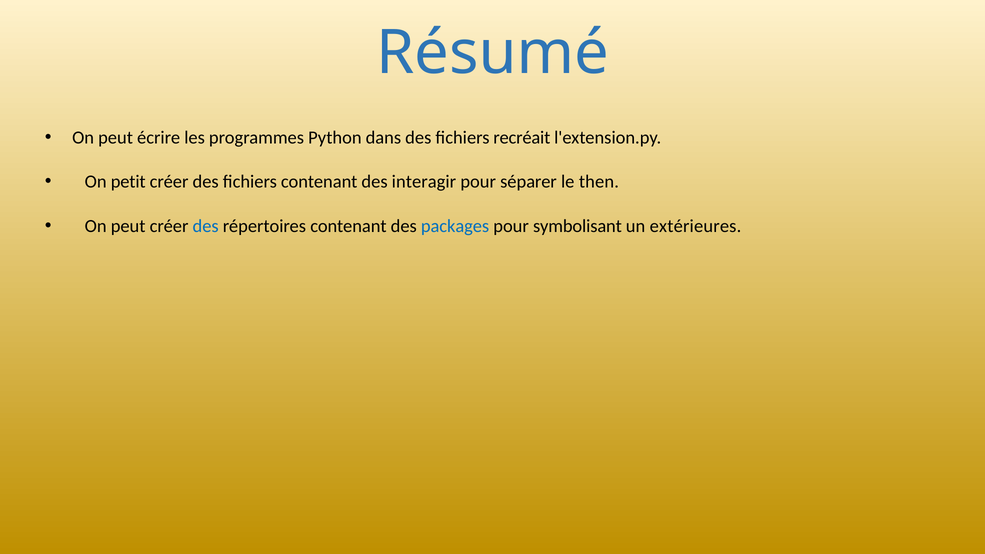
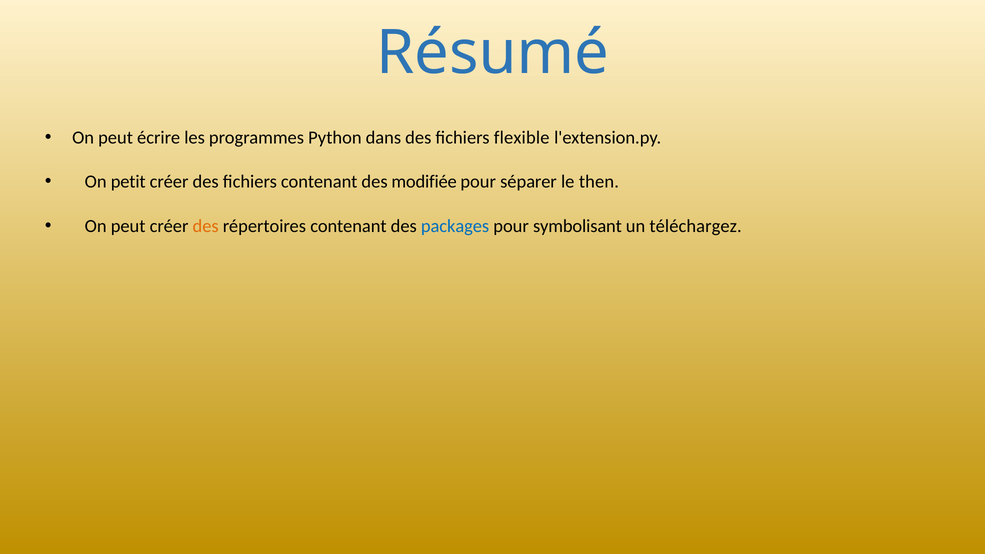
recréait: recréait -> flexible
interagir: interagir -> modifiée
des at (206, 226) colour: blue -> orange
extérieures: extérieures -> téléchargez
